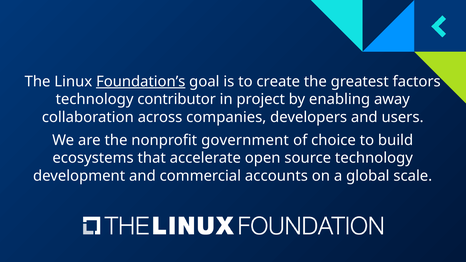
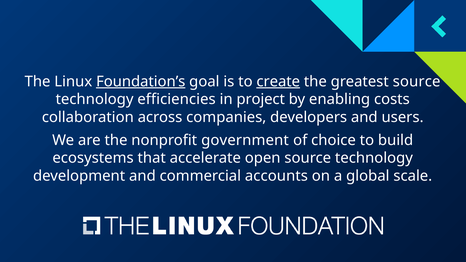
create underline: none -> present
greatest factors: factors -> source
contributor: contributor -> efficiencies
away: away -> costs
